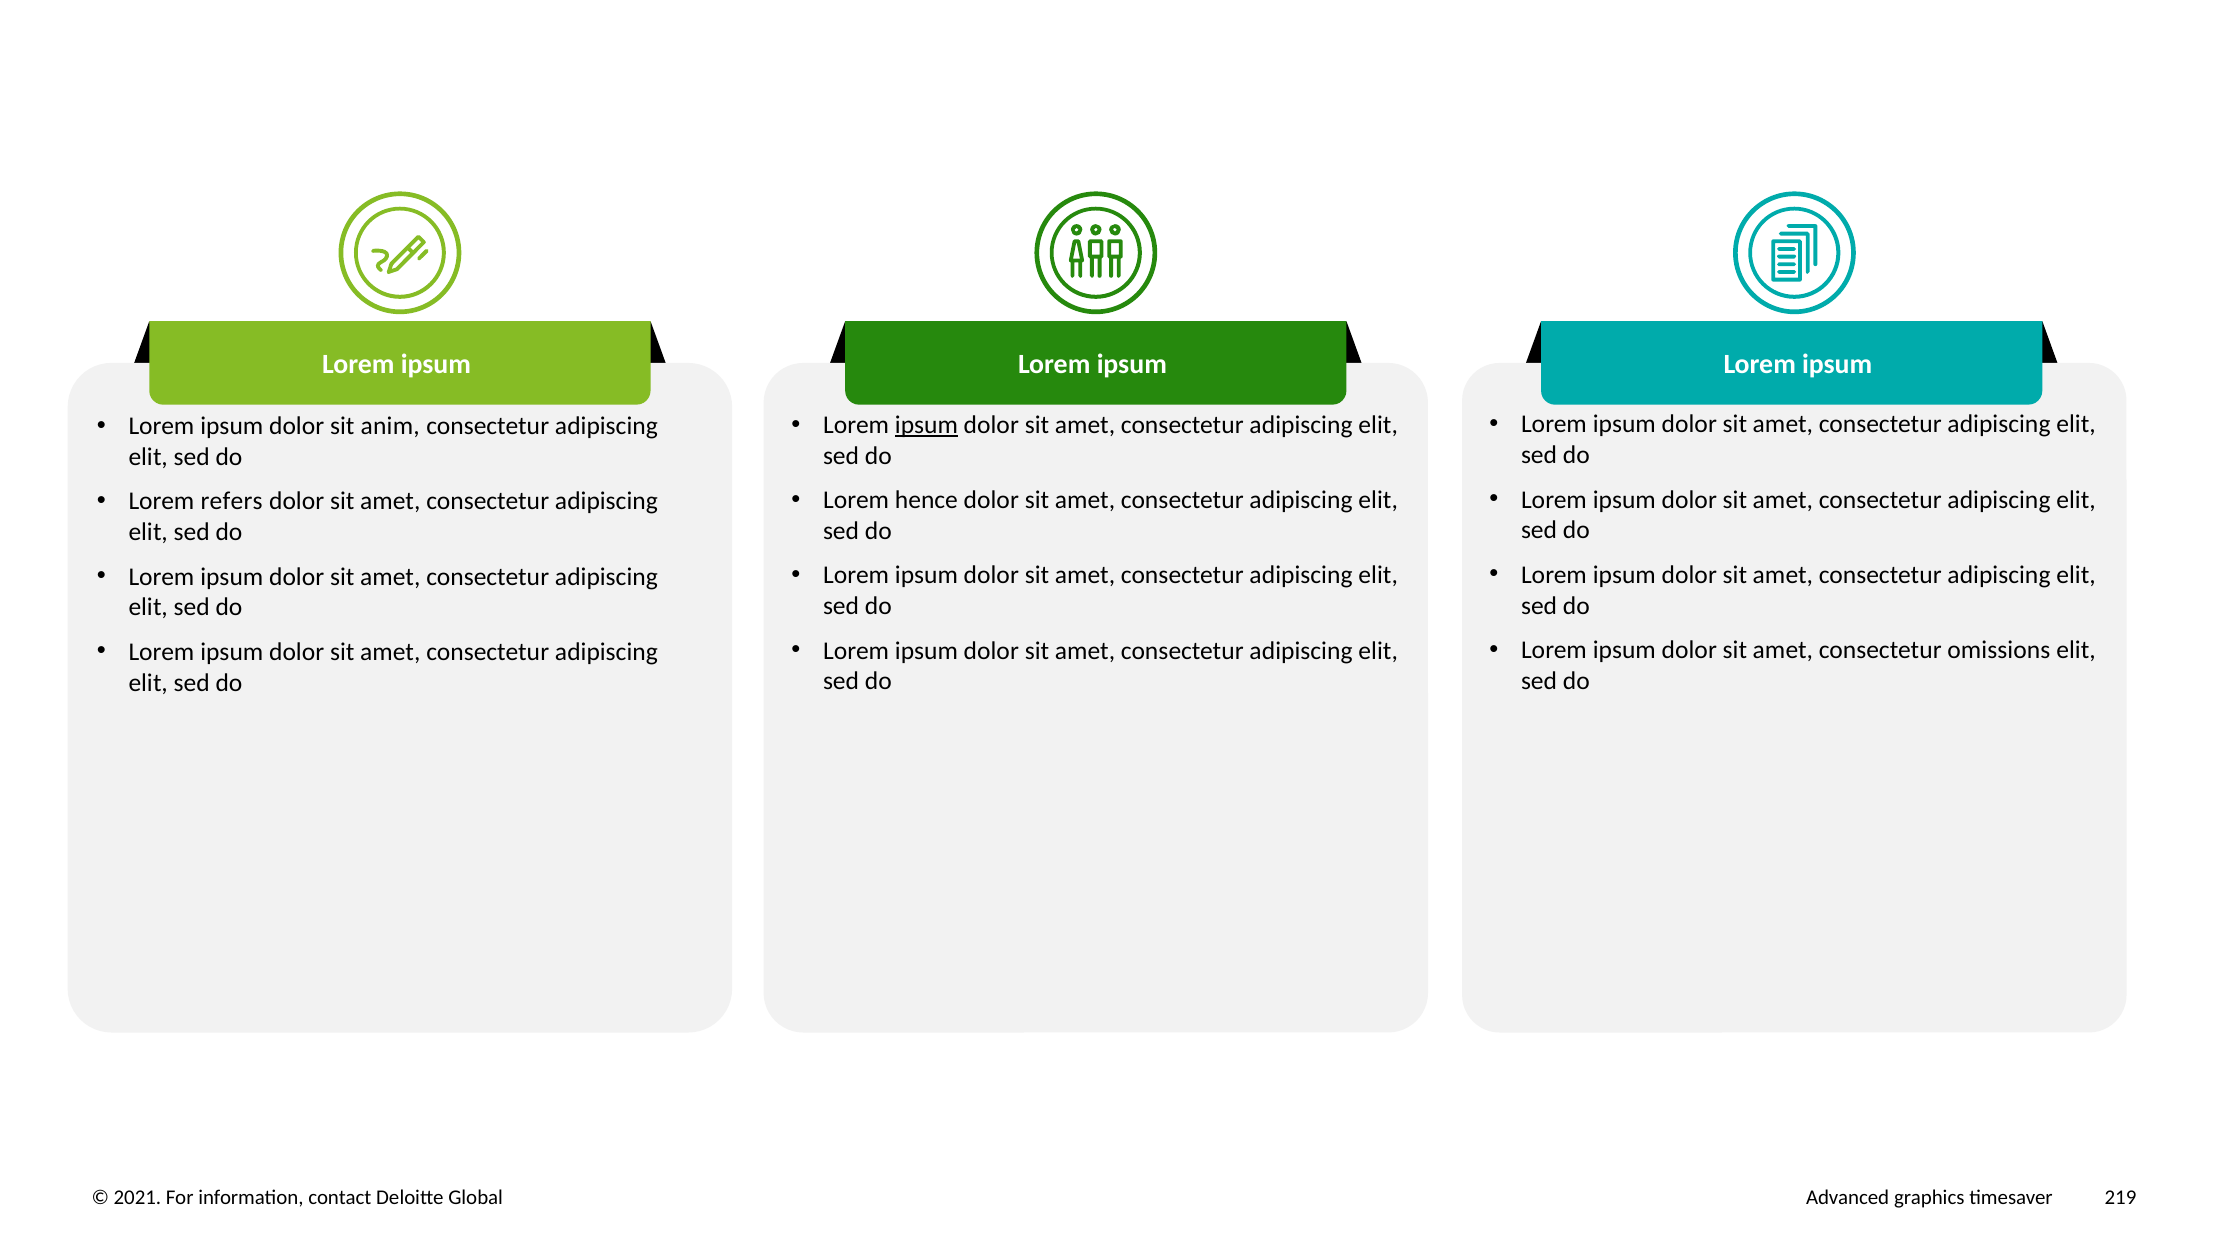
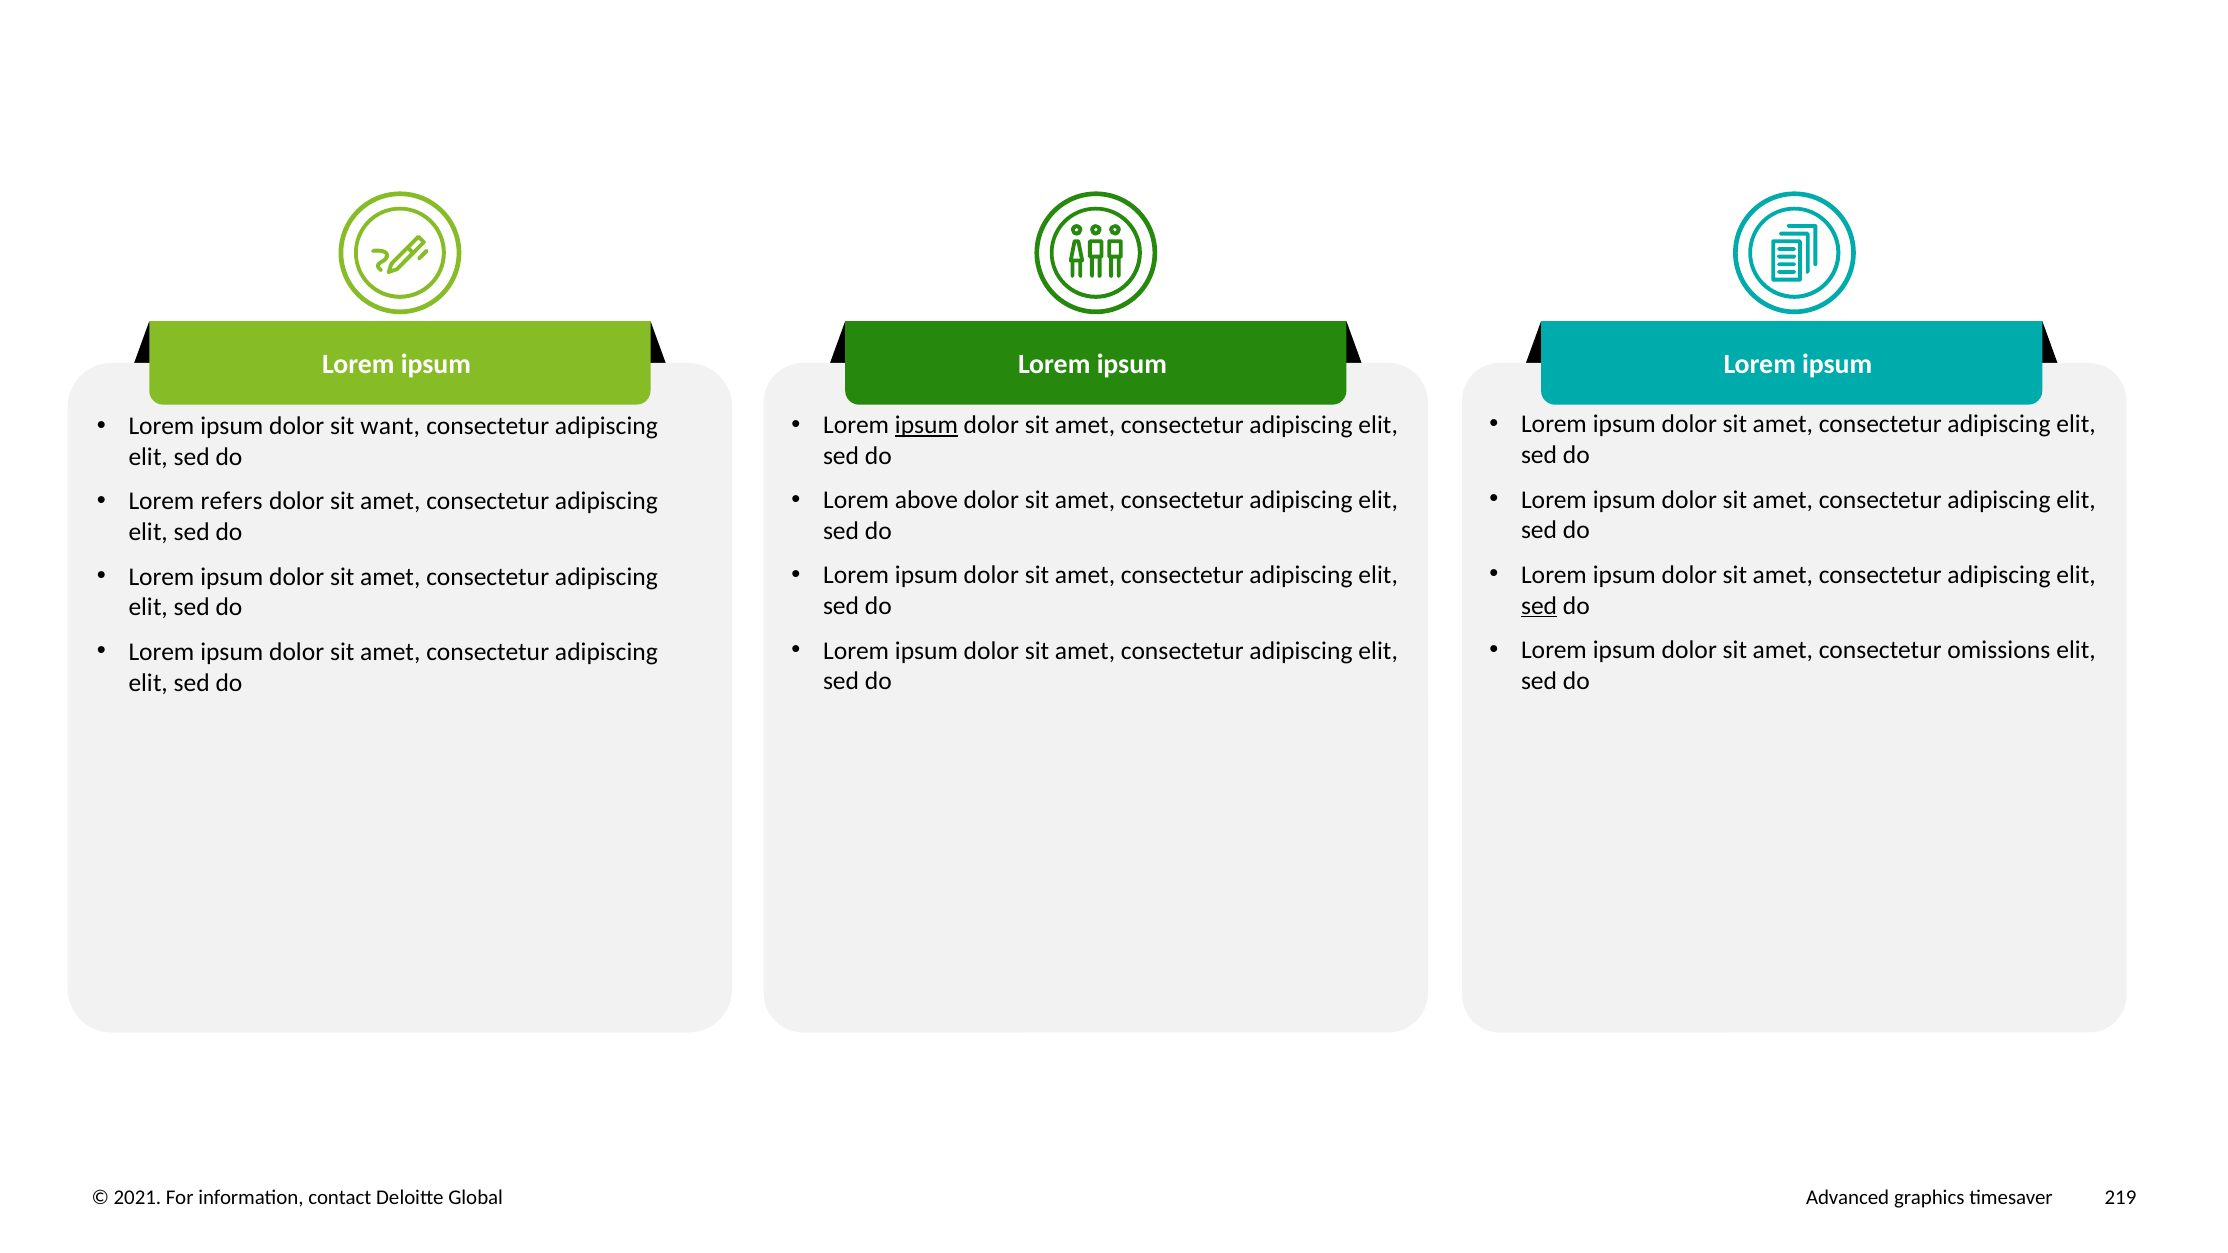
anim: anim -> want
hence: hence -> above
sed at (1539, 606) underline: none -> present
